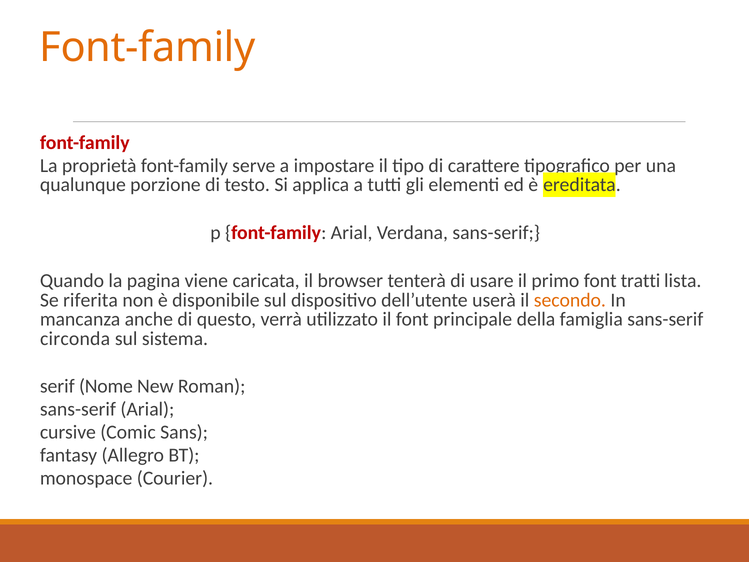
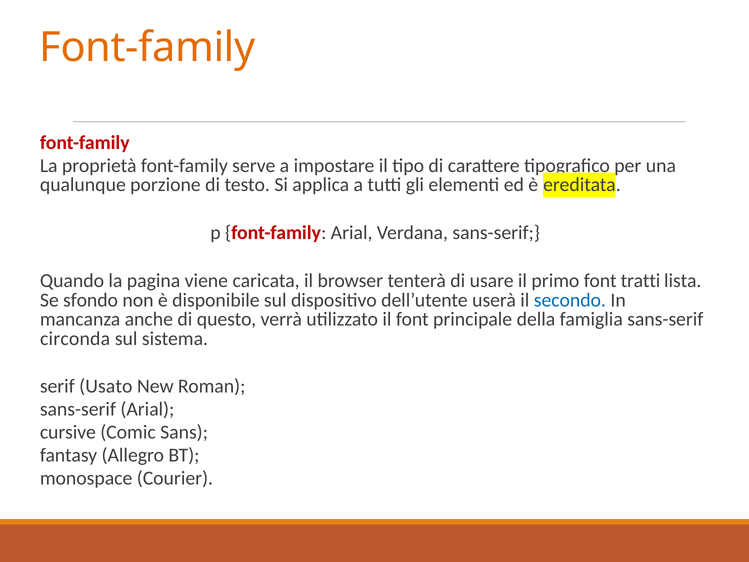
riferita: riferita -> sfondo
secondo colour: orange -> blue
Nome: Nome -> Usato
